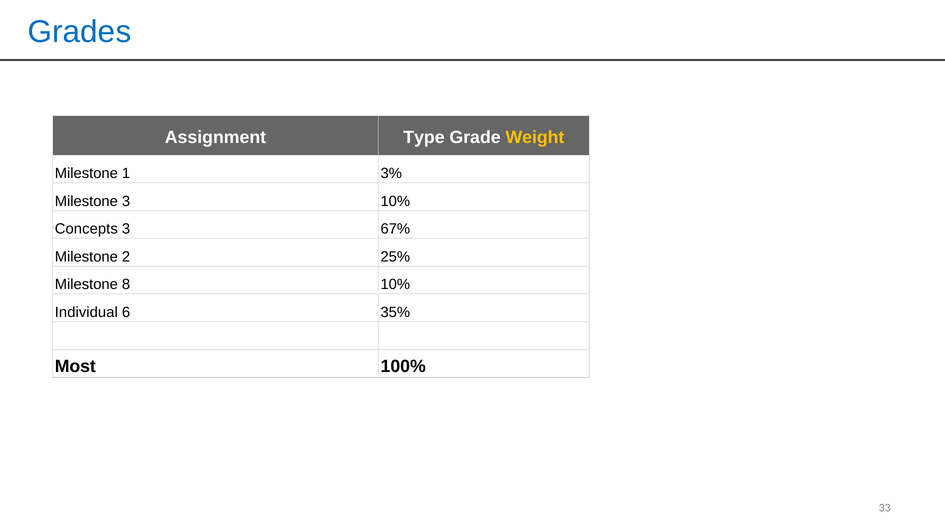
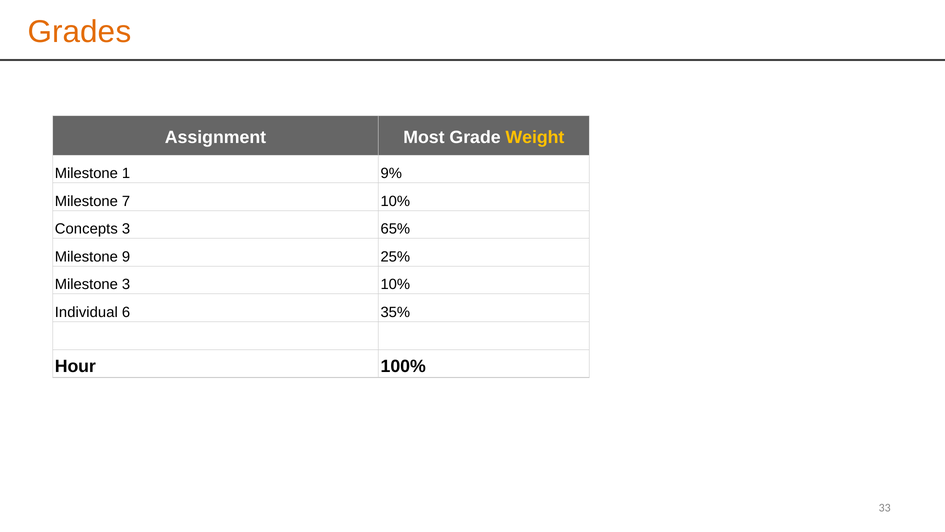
Grades colour: blue -> orange
Type: Type -> Most
3%: 3% -> 9%
Milestone 3: 3 -> 7
67%: 67% -> 65%
2: 2 -> 9
Milestone 8: 8 -> 3
Most: Most -> Hour
